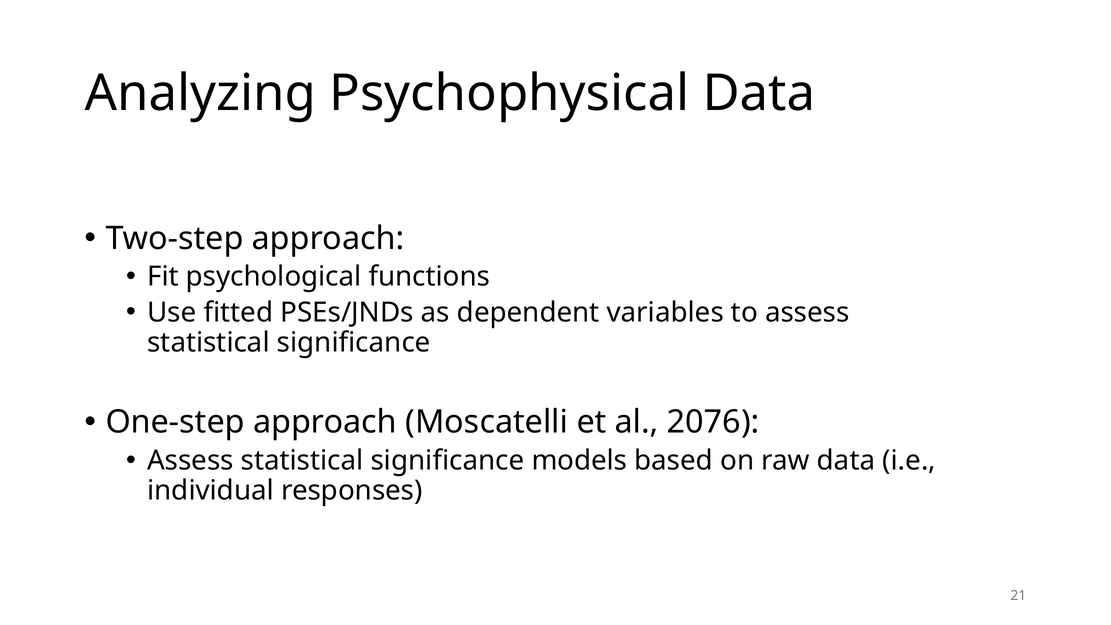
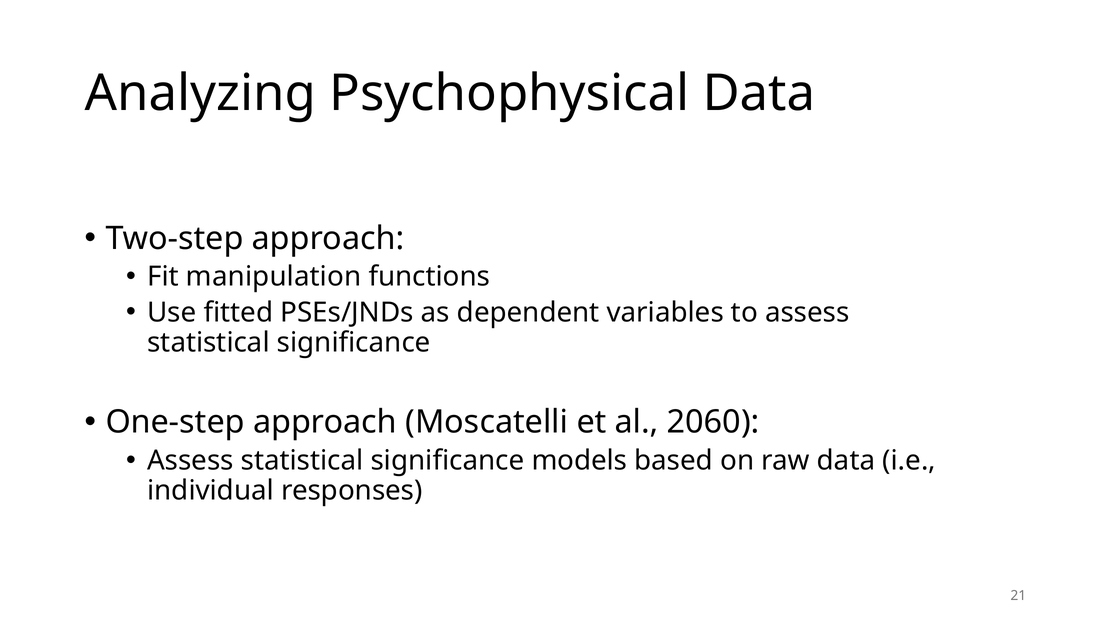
psychological: psychological -> manipulation
2076: 2076 -> 2060
